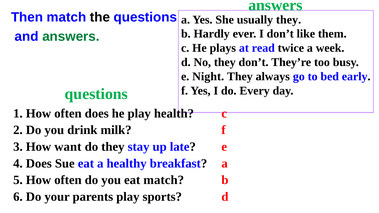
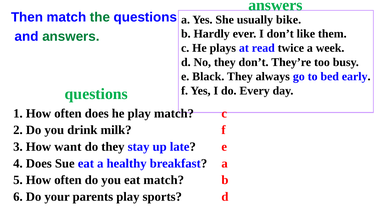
the colour: black -> green
usually they: they -> bike
Night: Night -> Black
play health: health -> match
